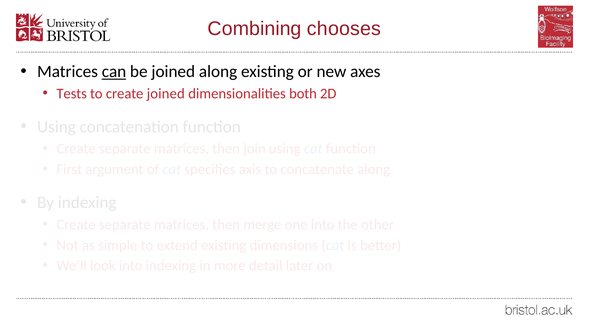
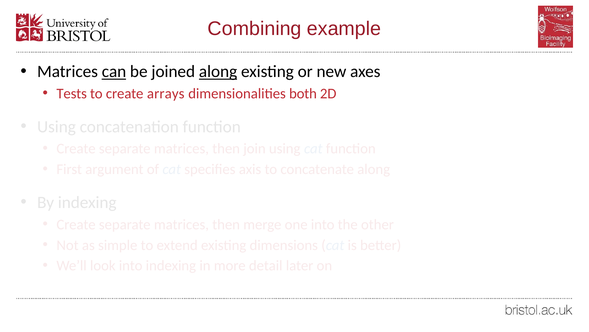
chooses: chooses -> example
along at (218, 71) underline: none -> present
create joined: joined -> arrays
